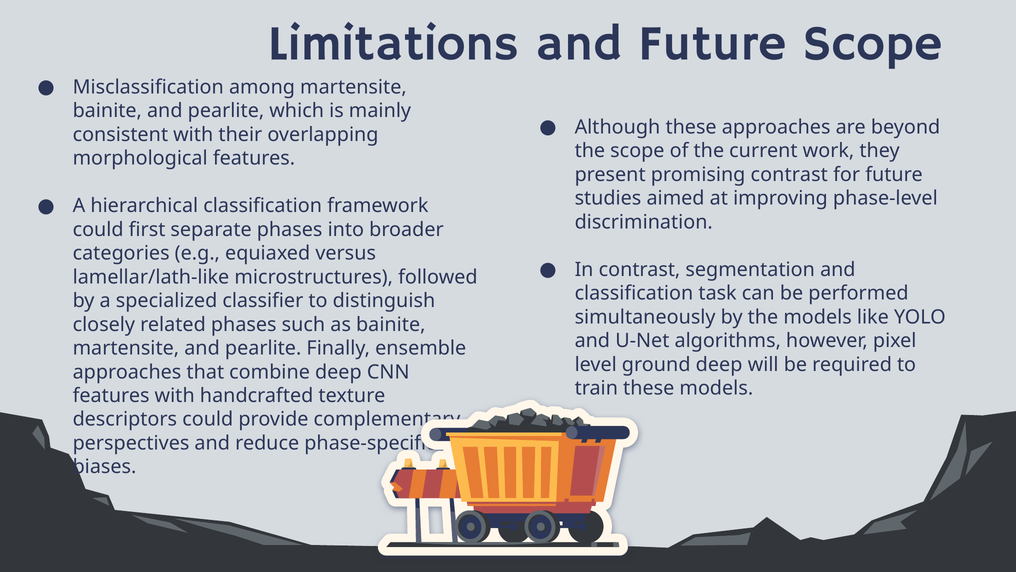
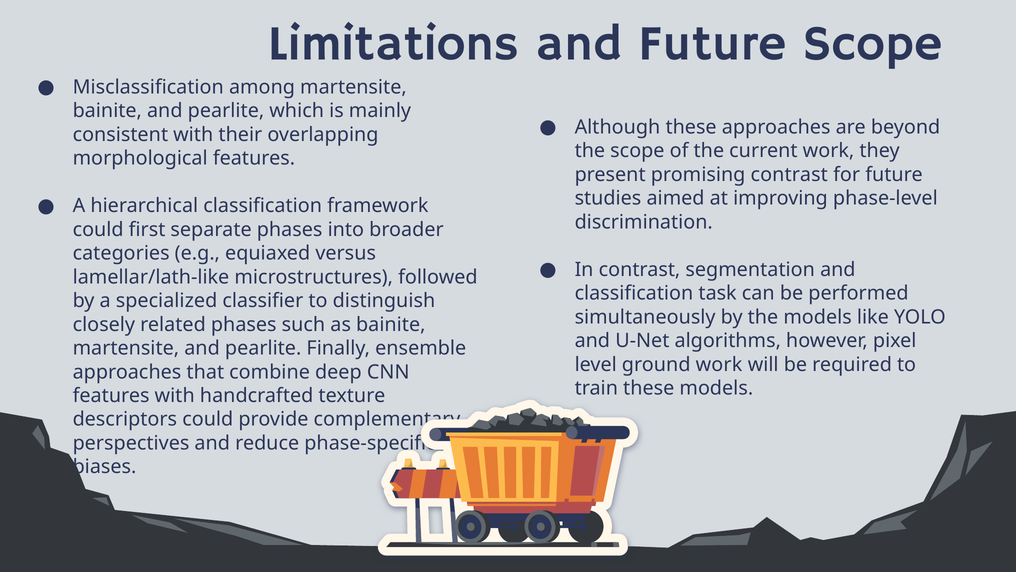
ground deep: deep -> work
